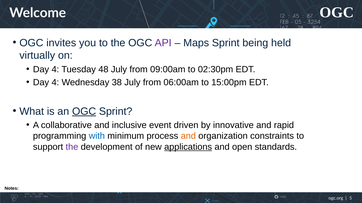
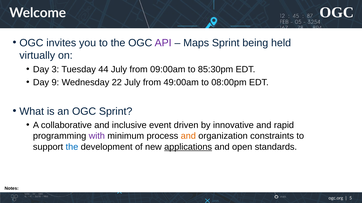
4 at (55, 70): 4 -> 3
48: 48 -> 44
02:30pm: 02:30pm -> 85:30pm
4 at (55, 83): 4 -> 9
38: 38 -> 22
06:00am: 06:00am -> 49:00am
15:00pm: 15:00pm -> 08:00pm
OGC at (84, 112) underline: present -> none
with colour: blue -> purple
the at (72, 147) colour: purple -> blue
